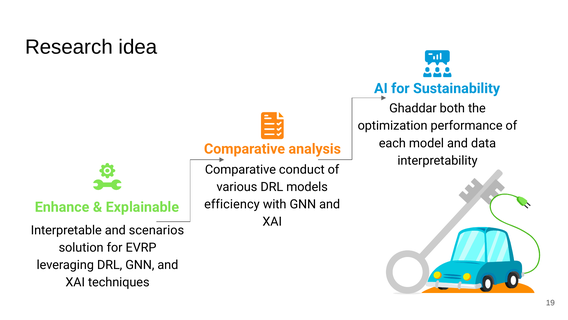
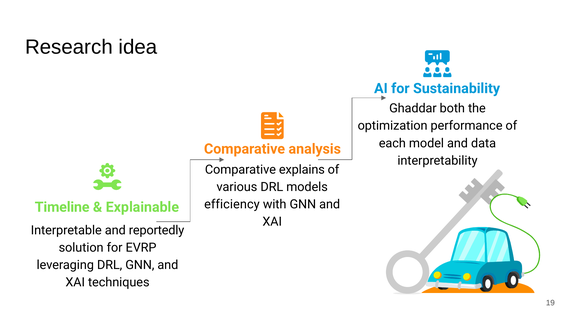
conduct: conduct -> explains
Enhance: Enhance -> Timeline
scenarios: scenarios -> reportedly
